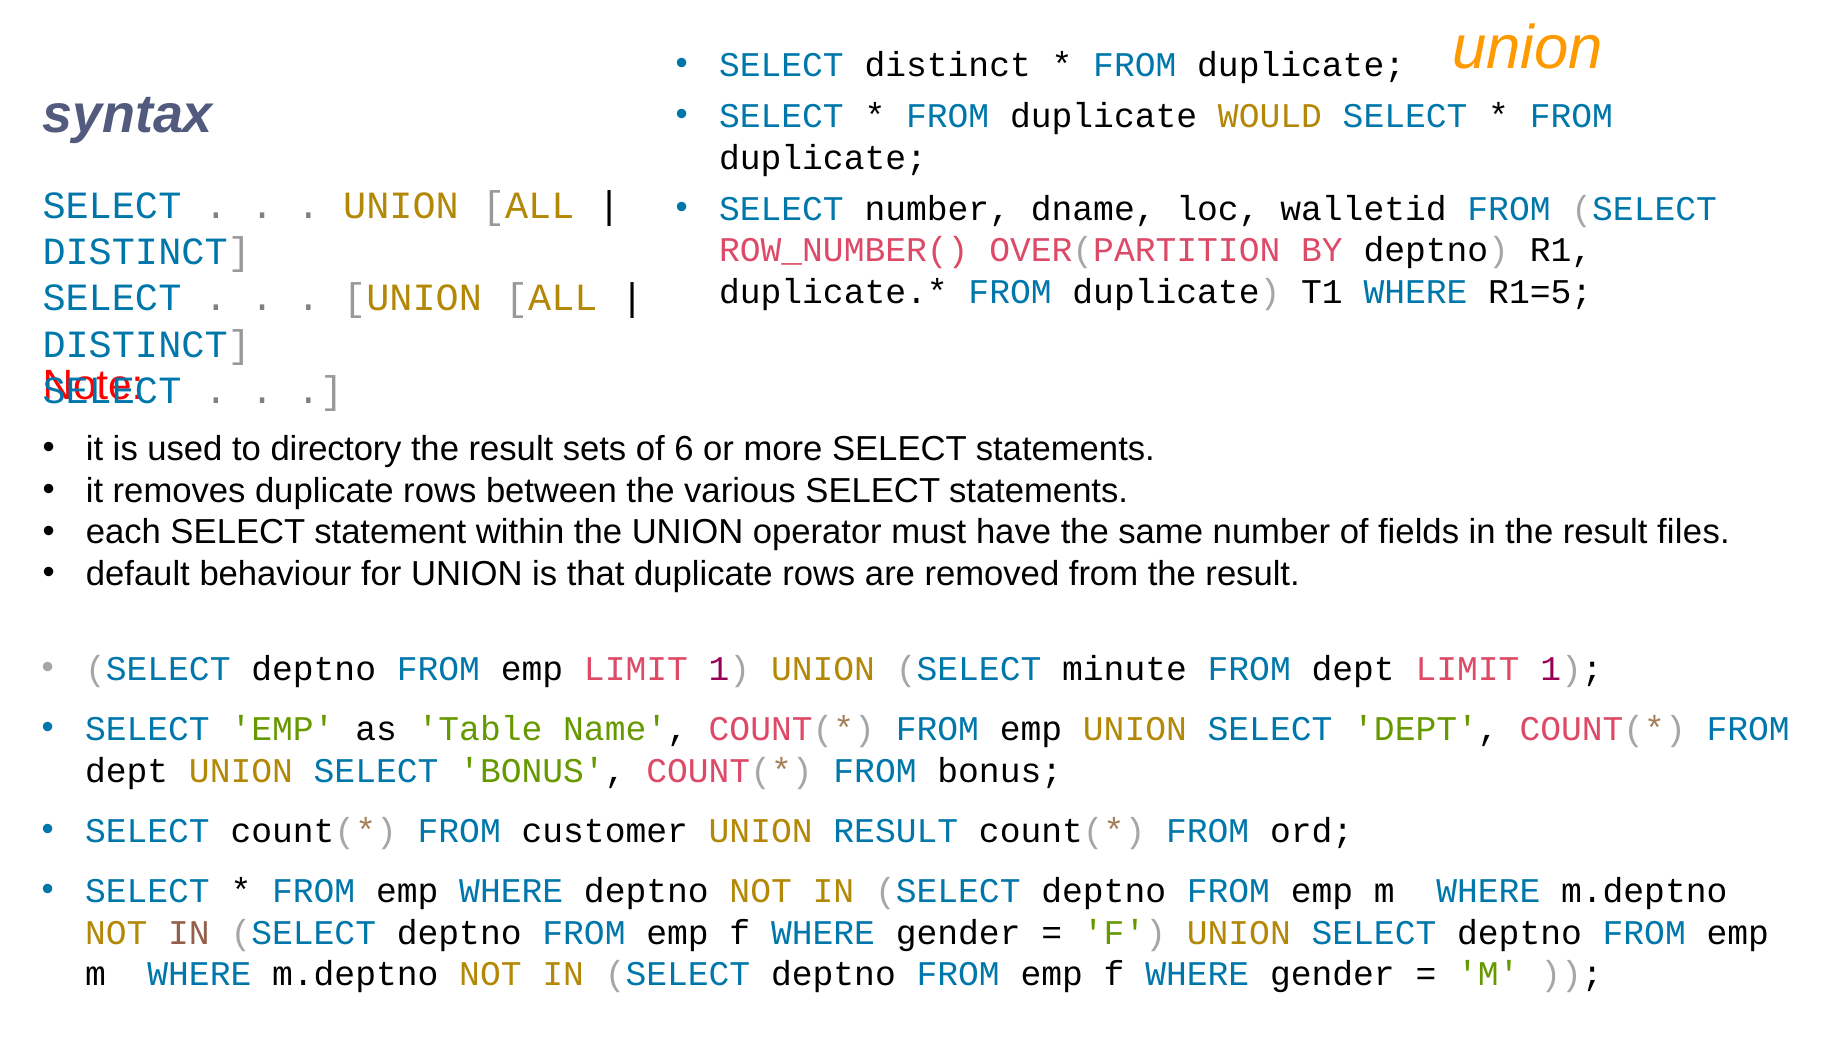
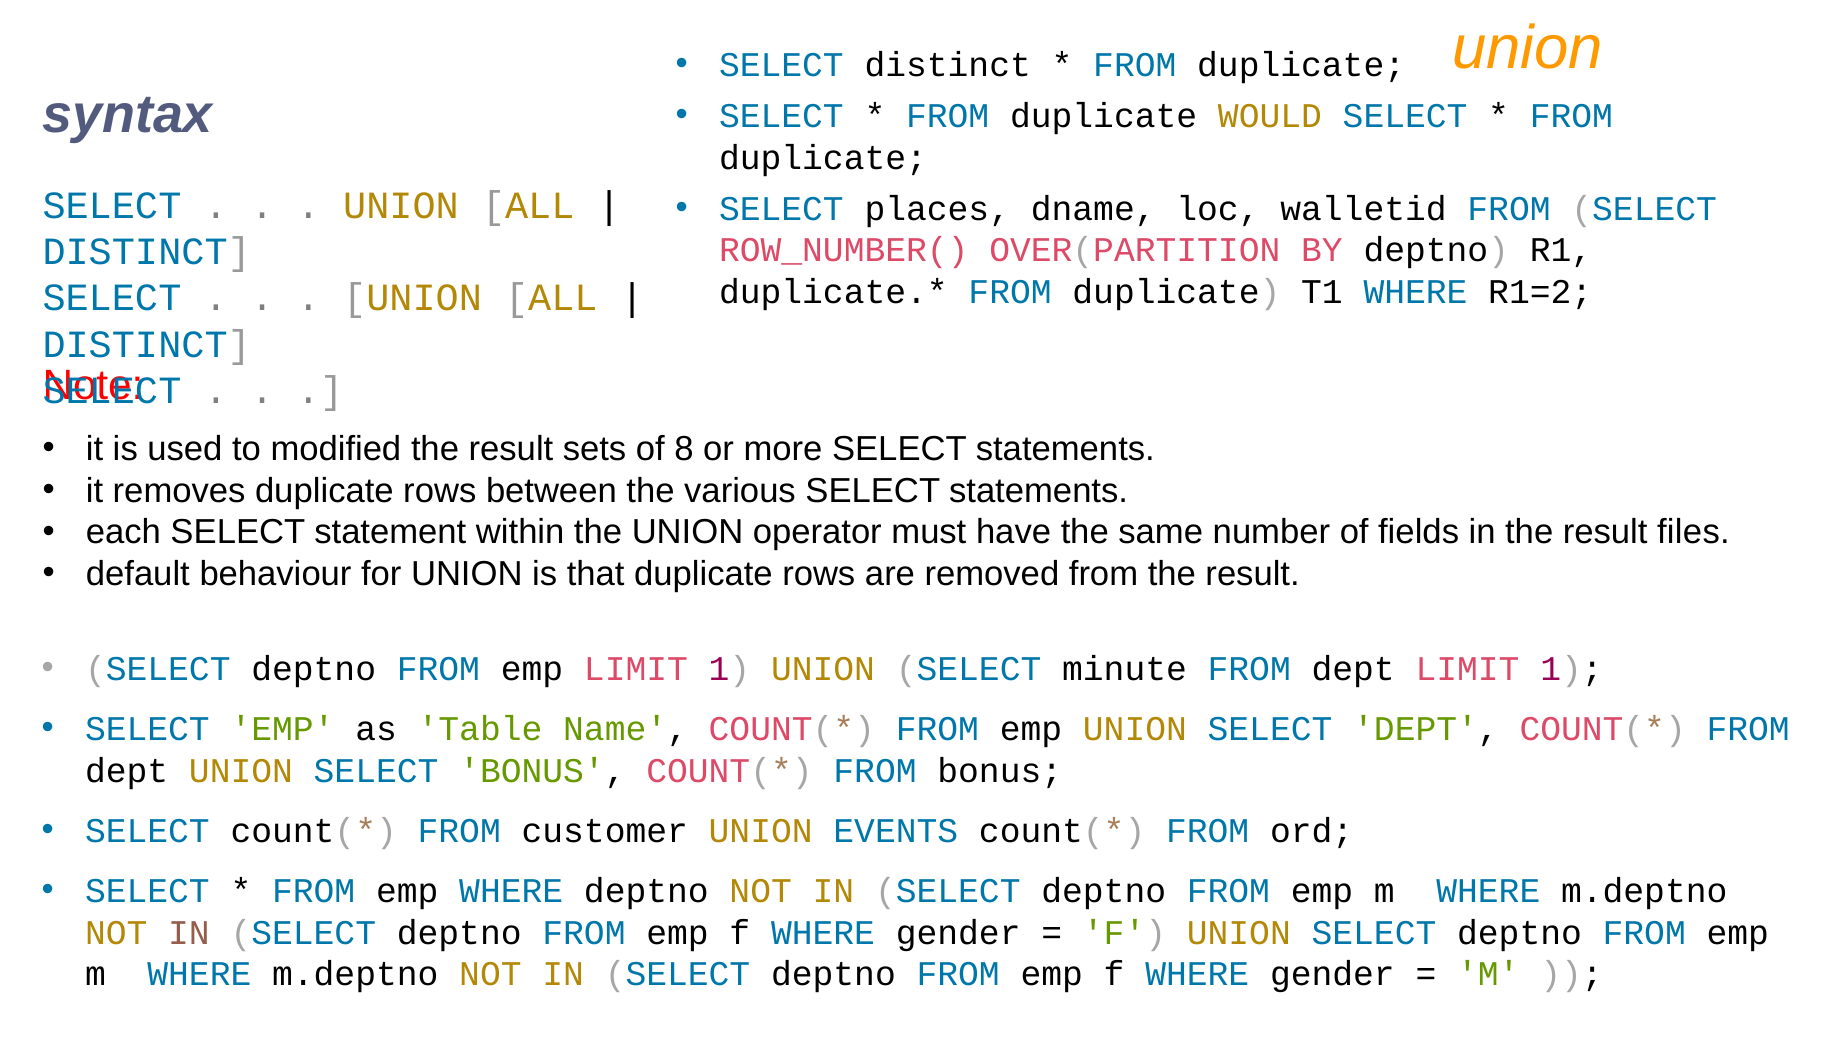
SELECT number: number -> places
R1=5: R1=5 -> R1=2
directory: directory -> modified
6: 6 -> 8
UNION RESULT: RESULT -> EVENTS
